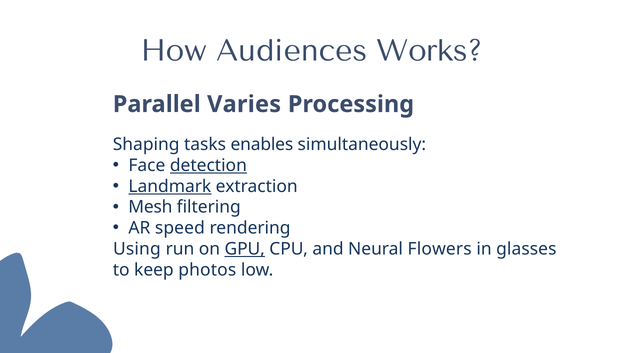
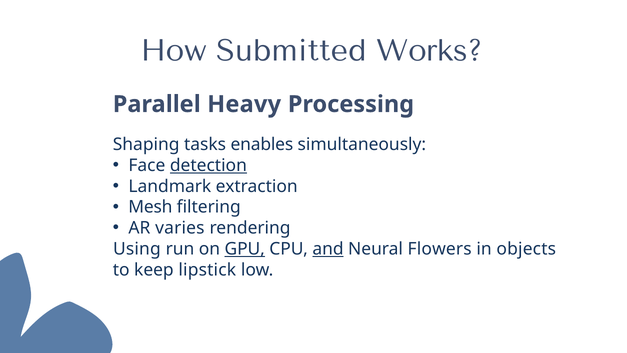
Audiences: Audiences -> Submitted
Varies: Varies -> Heavy
Landmark underline: present -> none
speed: speed -> varies
and underline: none -> present
glasses: glasses -> objects
photos: photos -> lipstick
